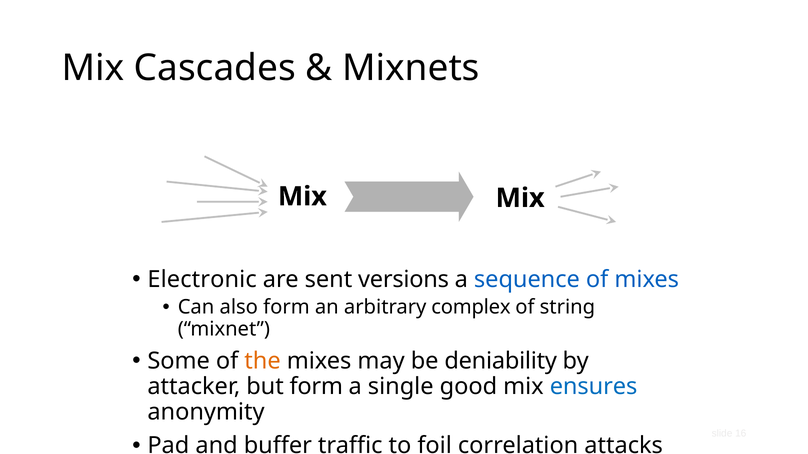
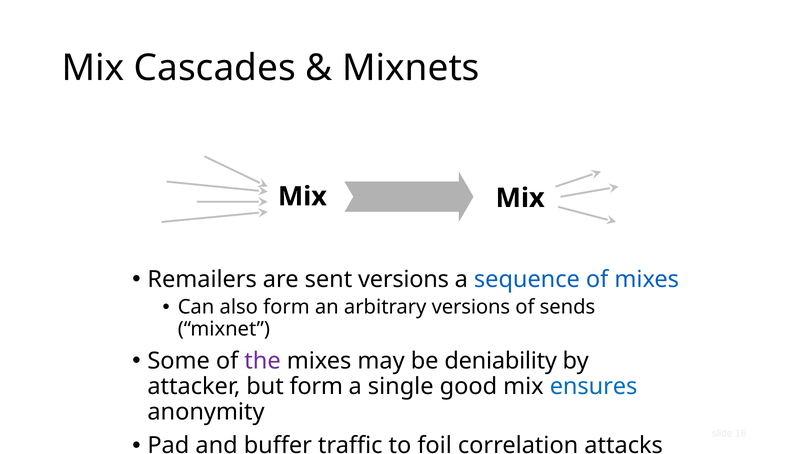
Electronic: Electronic -> Remailers
arbitrary complex: complex -> versions
string: string -> sends
the colour: orange -> purple
